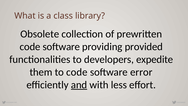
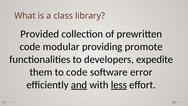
Obsolete: Obsolete -> Provided
software at (61, 47): software -> modular
provided: provided -> promote
less underline: none -> present
